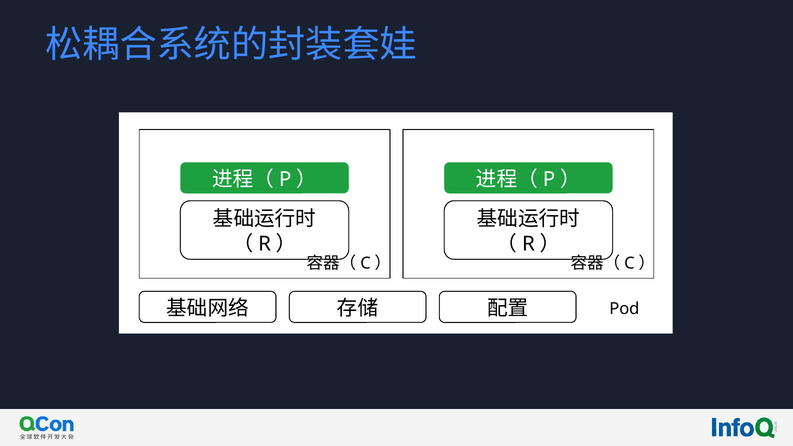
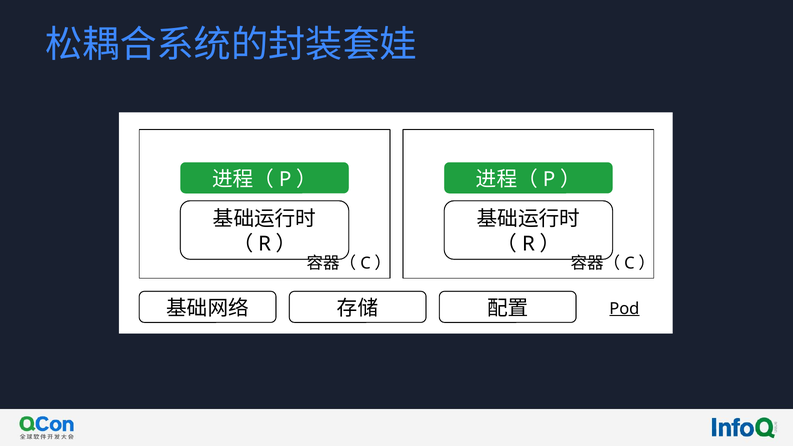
Pod underline: none -> present
